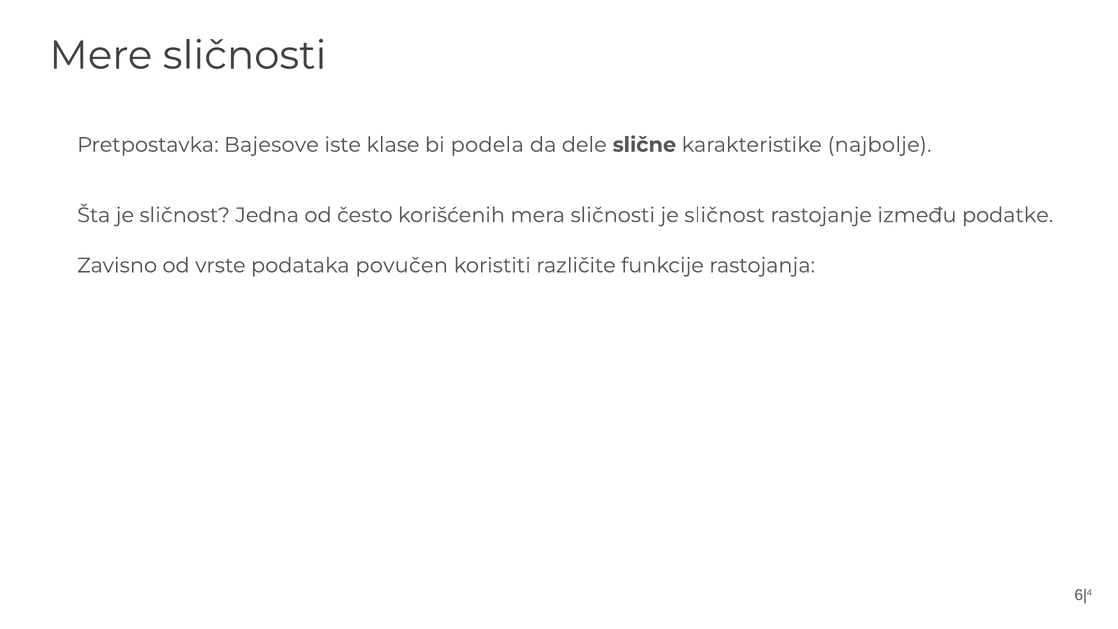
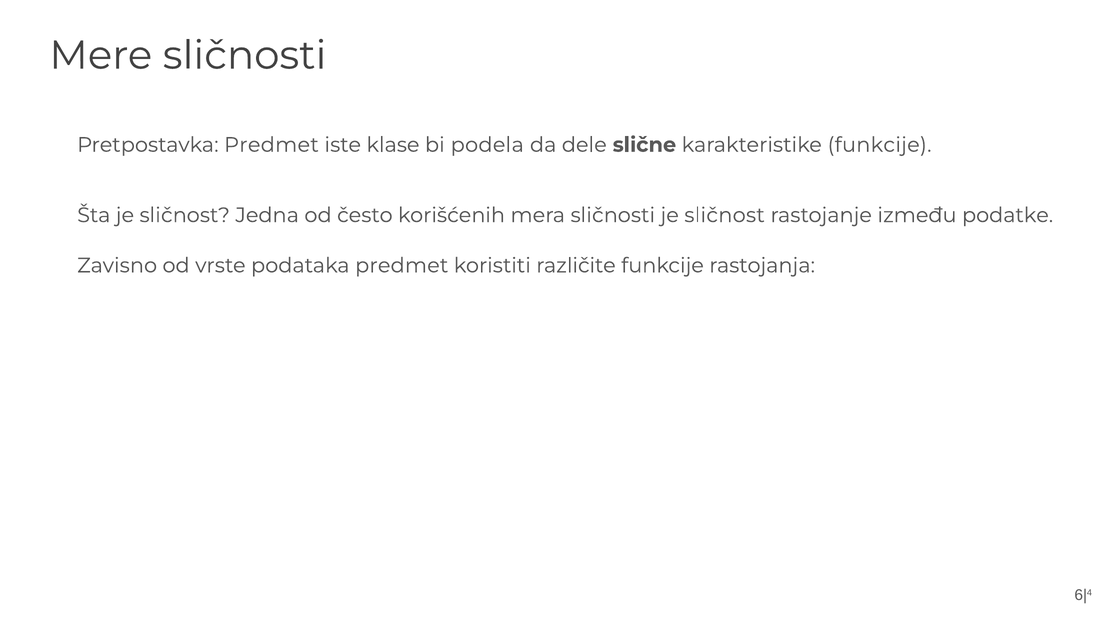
Pretpostavka Bajesove: Bajesove -> Predmet
karakteristike najbolje: najbolje -> funkcije
podataka povučen: povučen -> predmet
